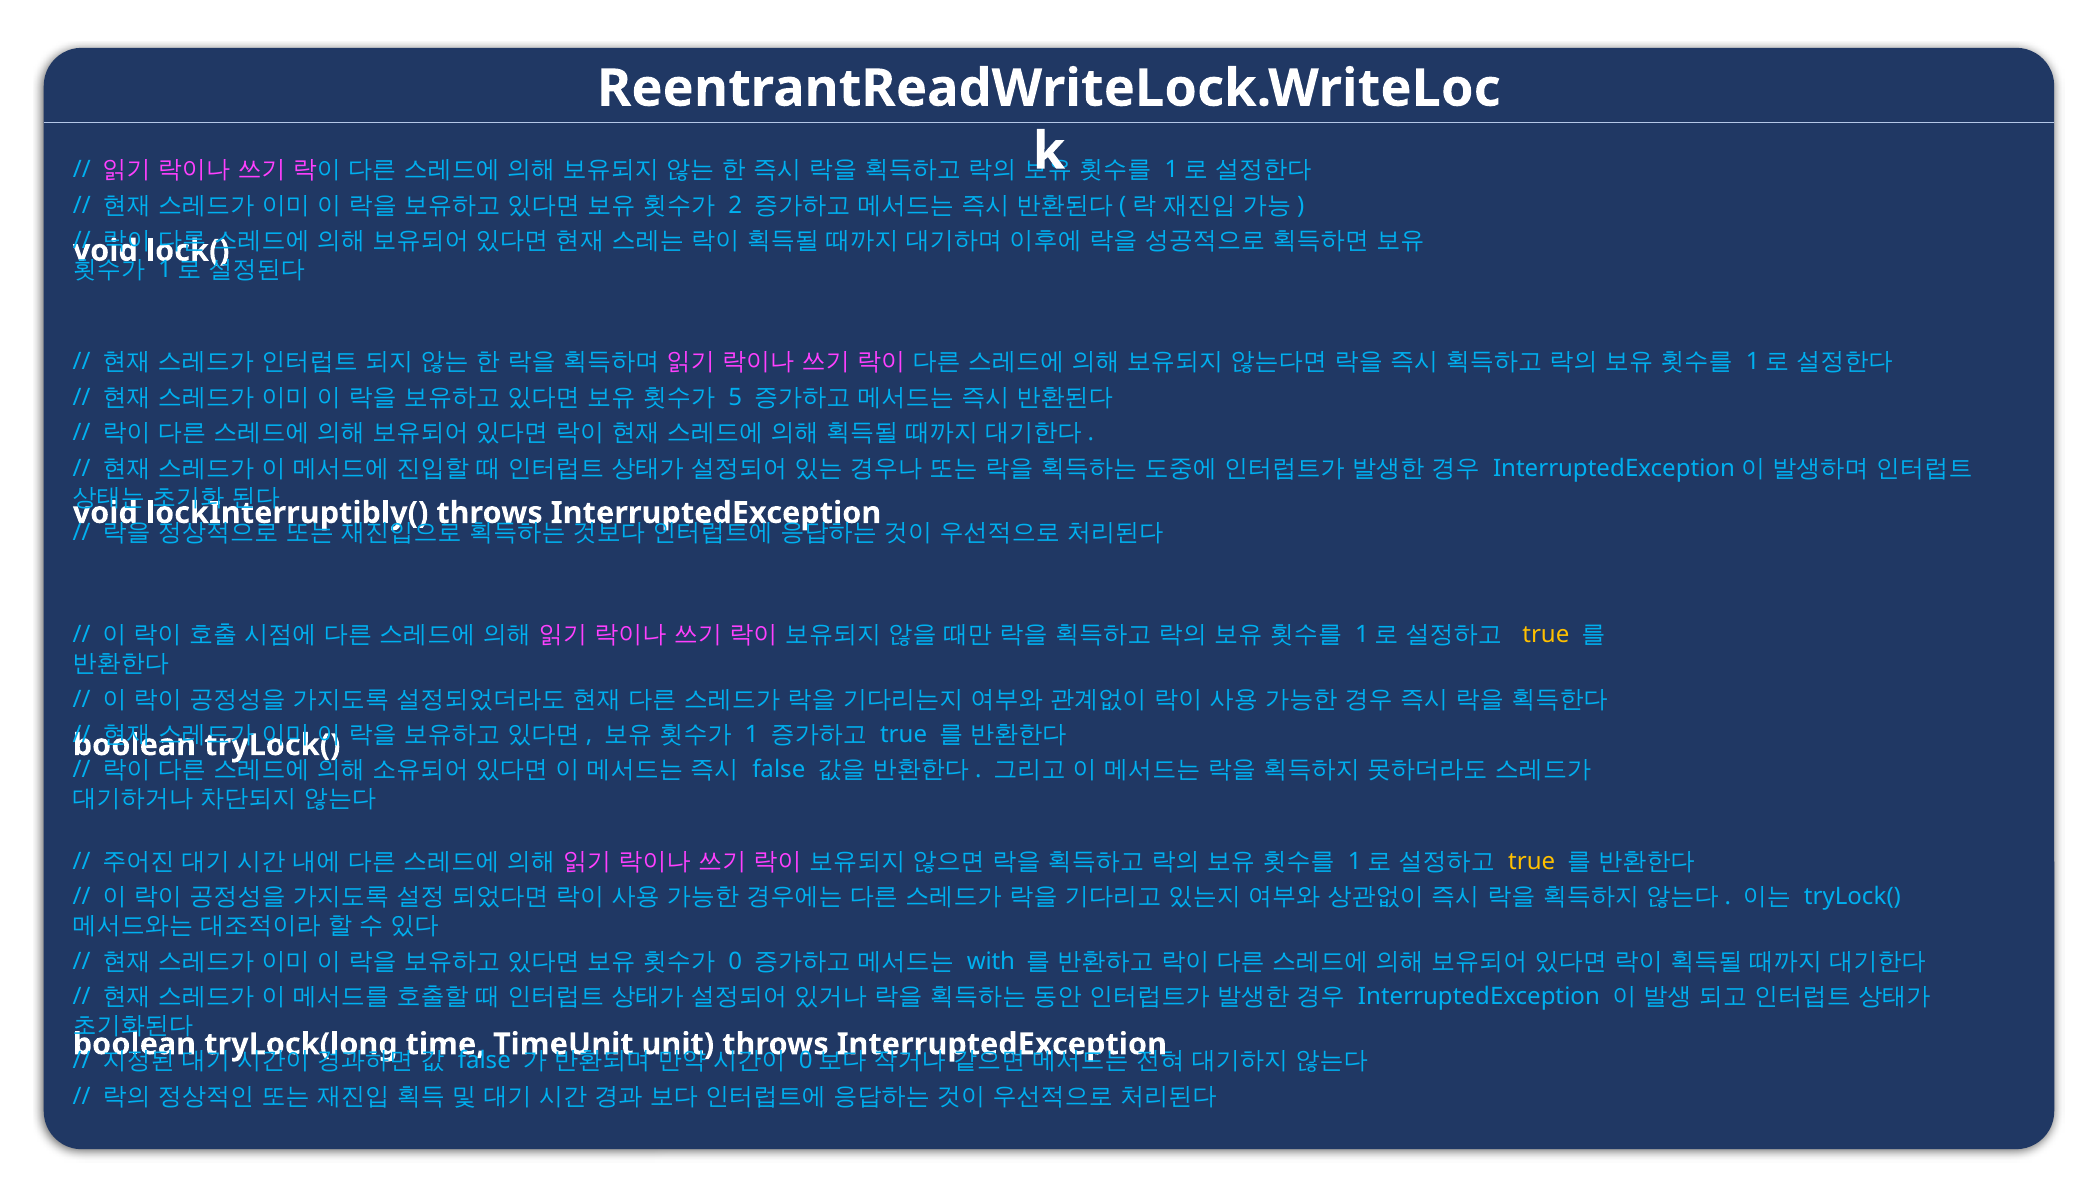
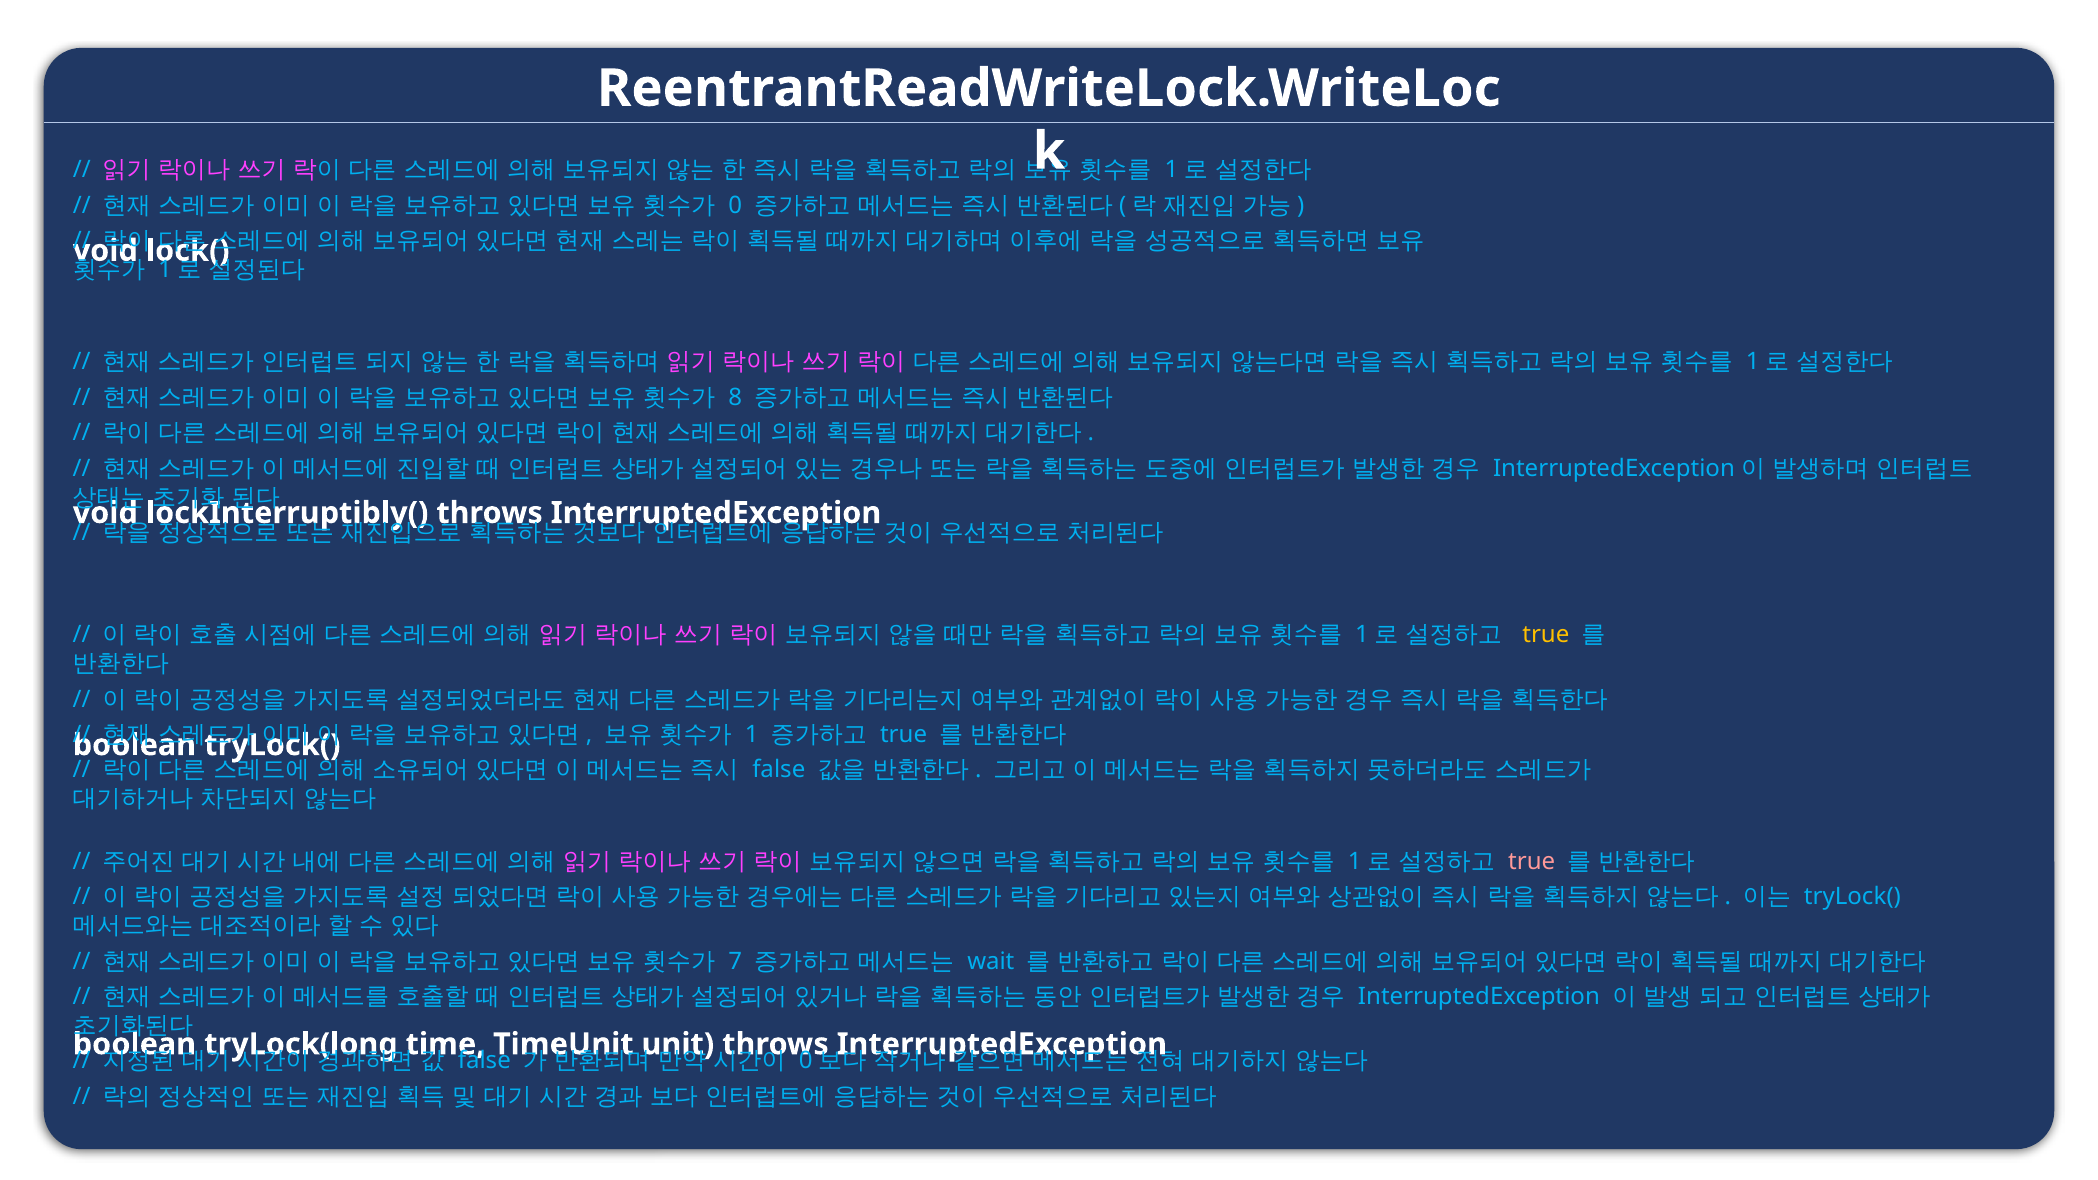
2: 2 -> 0
5: 5 -> 8
true at (1532, 862) colour: yellow -> pink
0: 0 -> 7
with: with -> wait
